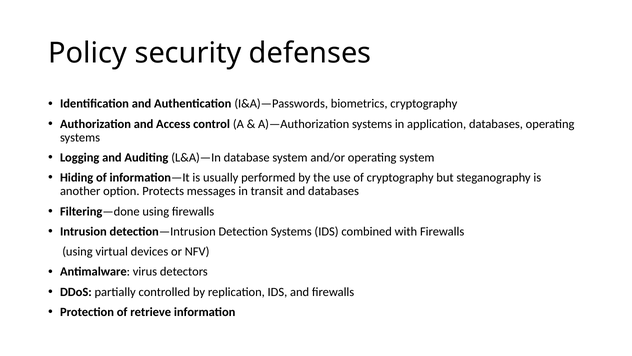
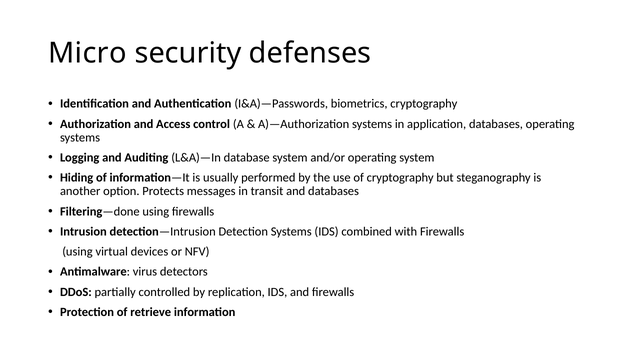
Policy: Policy -> Micro
